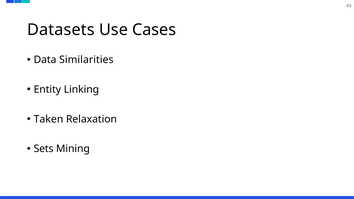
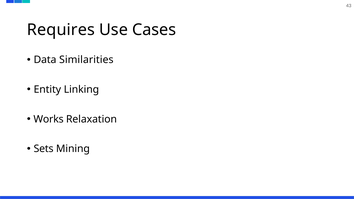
Datasets: Datasets -> Requires
Taken: Taken -> Works
